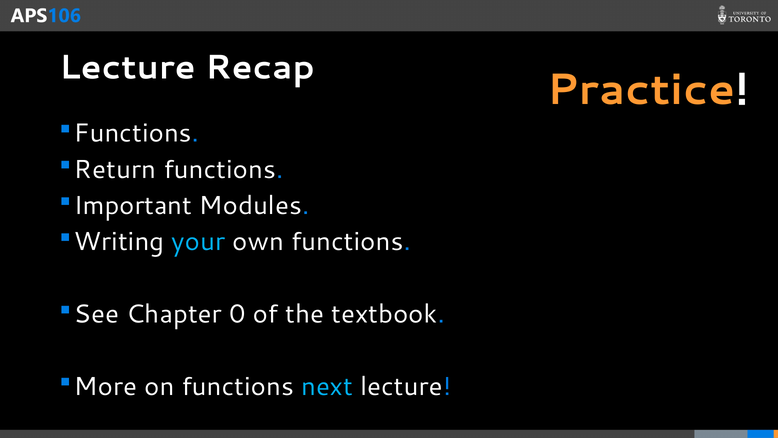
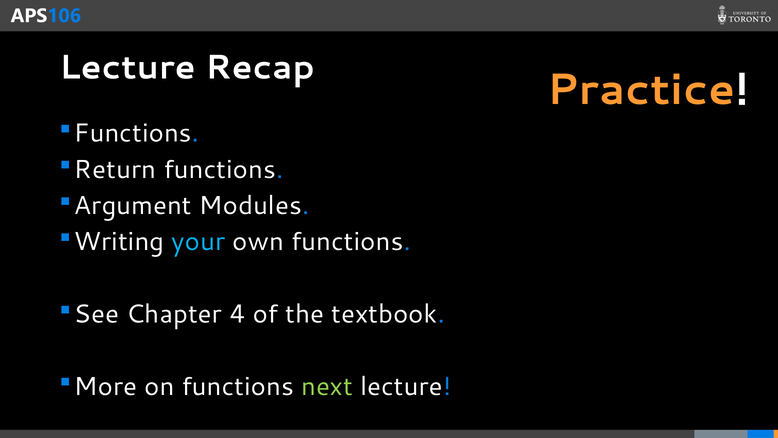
Important: Important -> Argument
0: 0 -> 4
next colour: light blue -> light green
